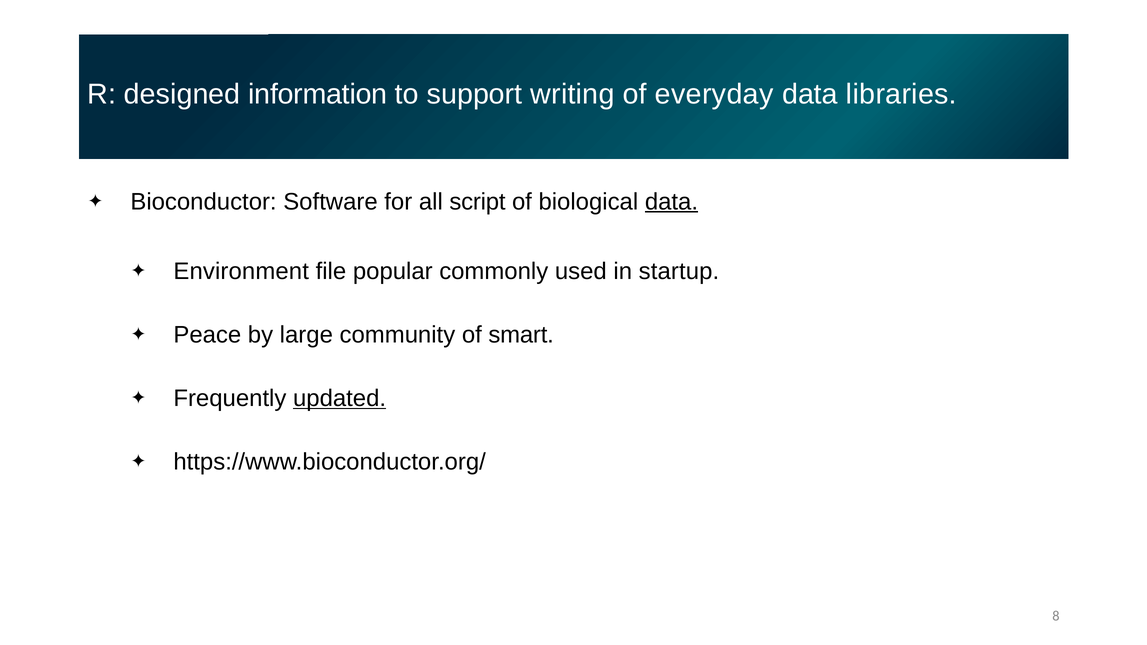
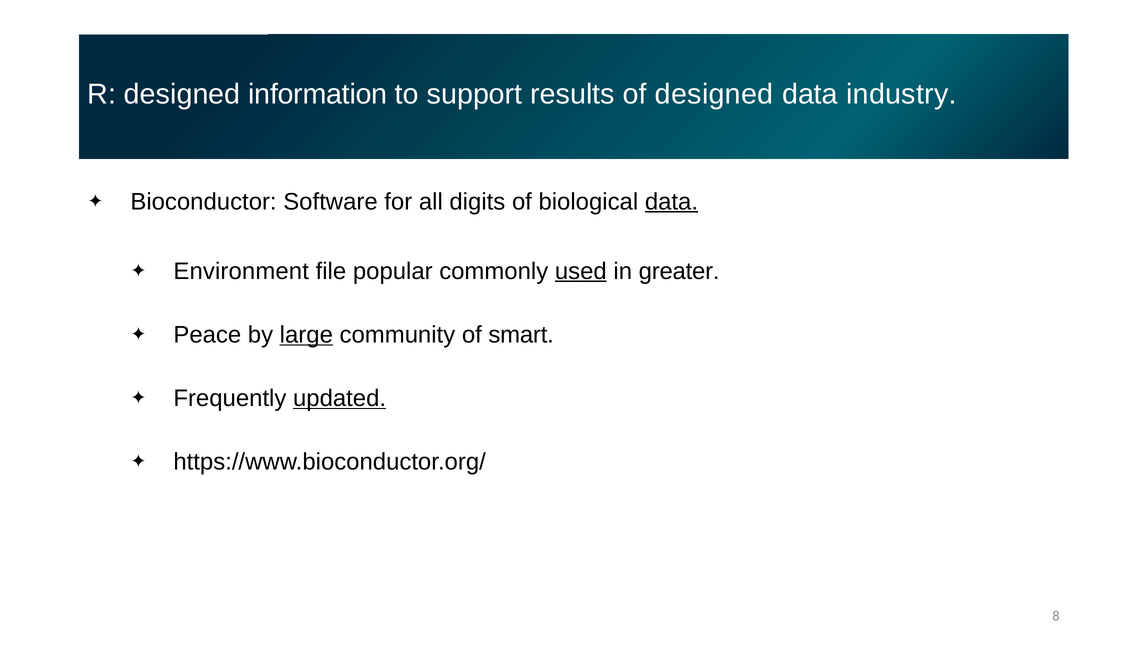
writing: writing -> results
of everyday: everyday -> designed
libraries: libraries -> industry
script: script -> digits
used underline: none -> present
startup: startup -> greater
large underline: none -> present
